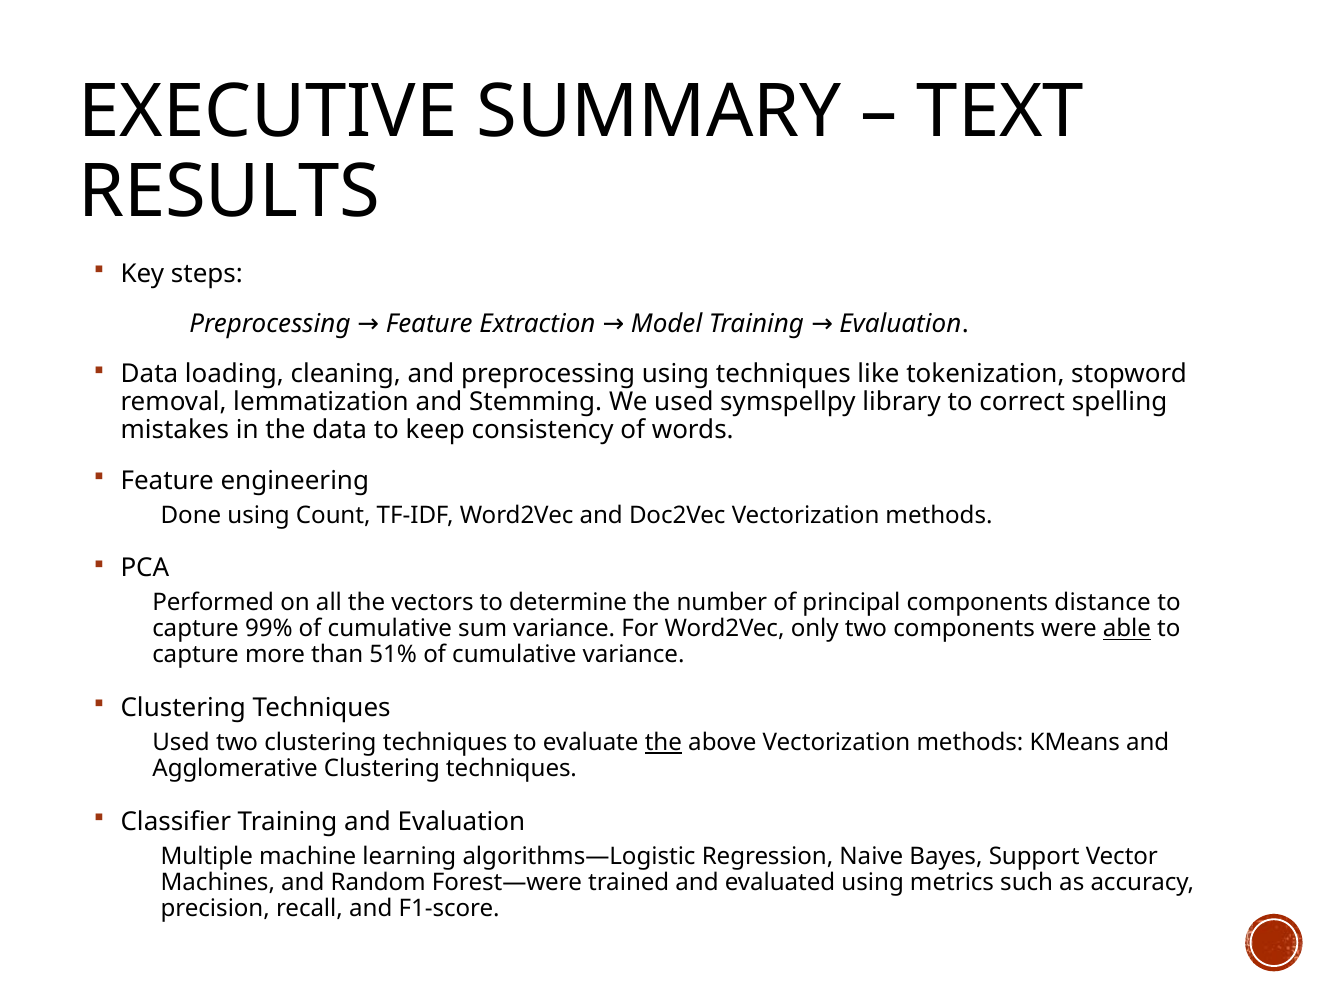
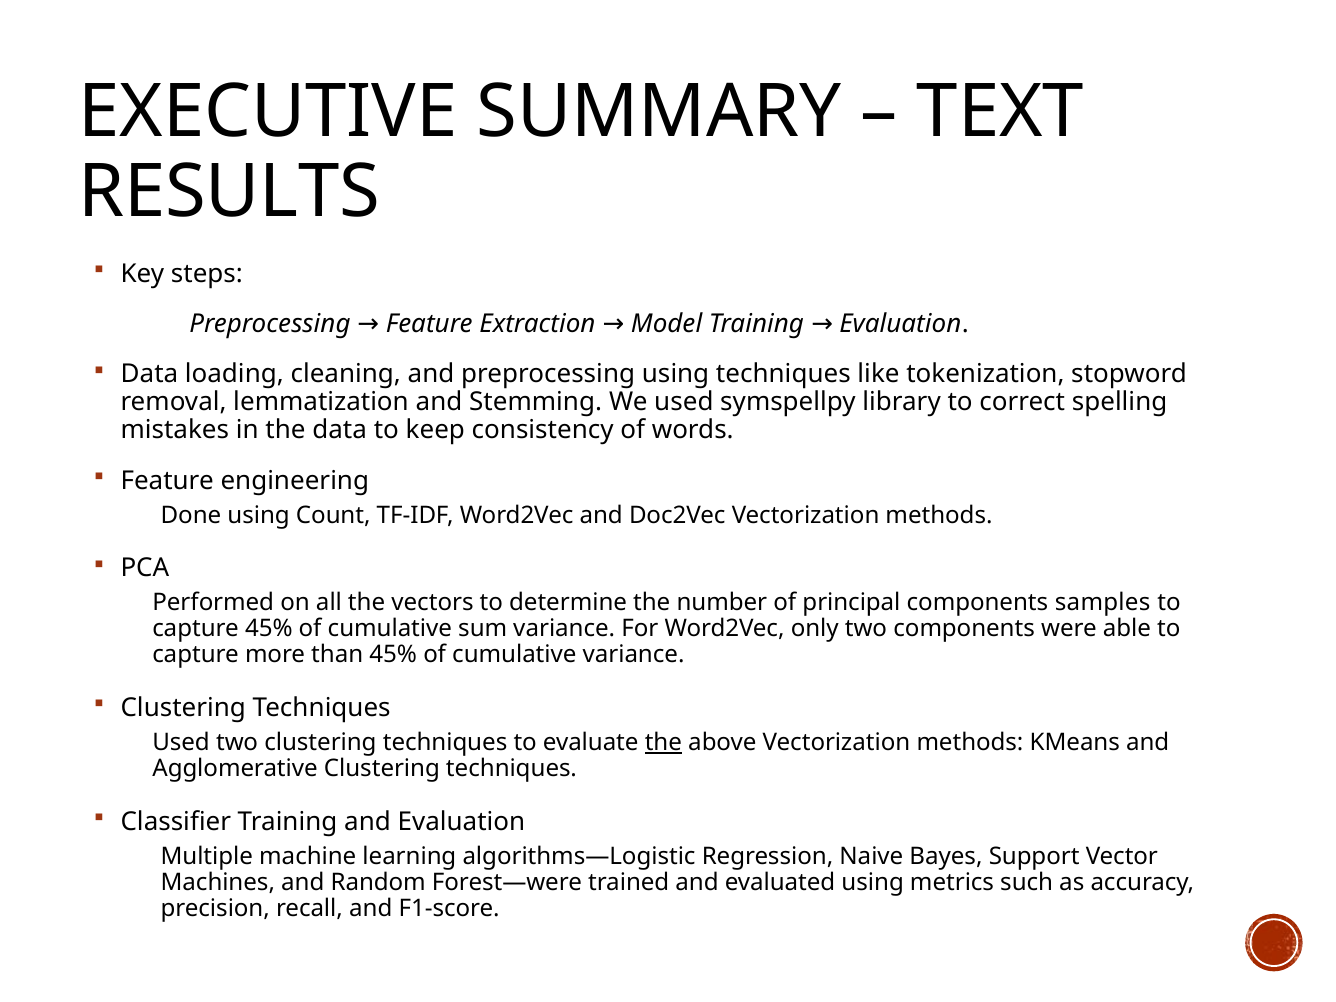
distance: distance -> samples
capture 99%: 99% -> 45%
able underline: present -> none
than 51%: 51% -> 45%
